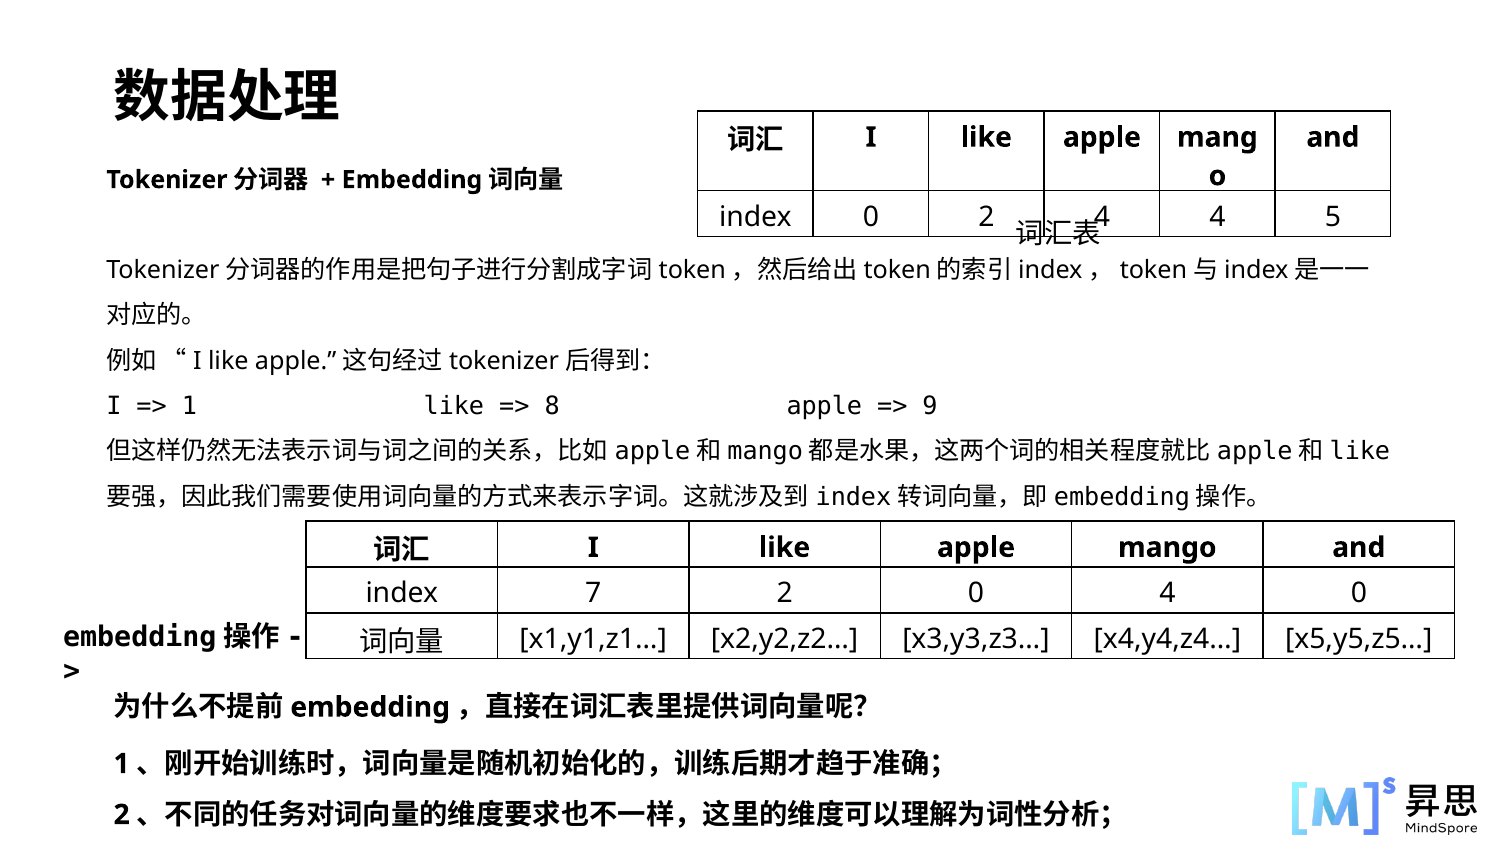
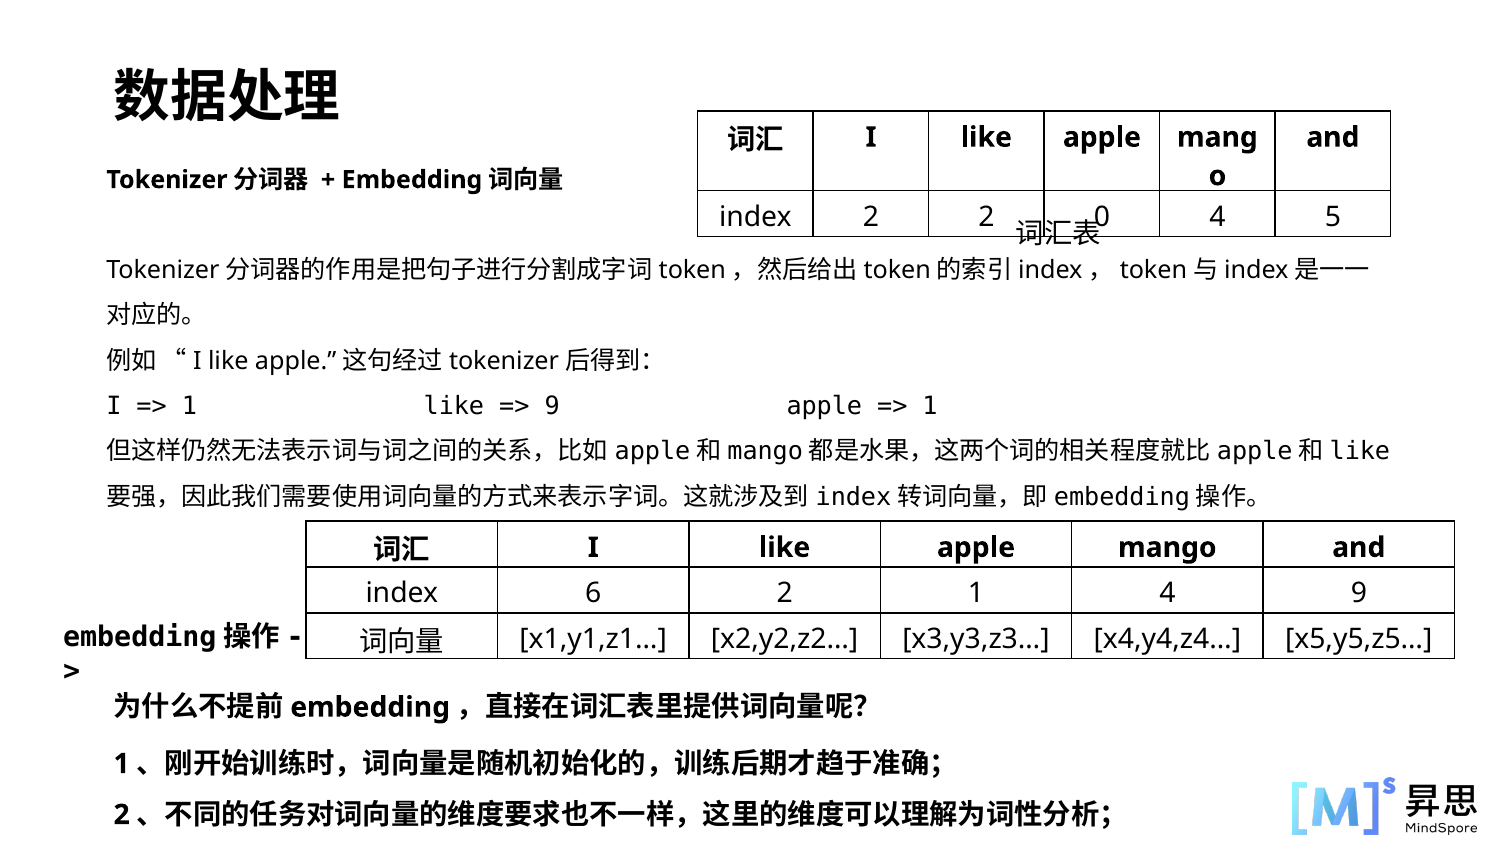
index 0: 0 -> 2
2 4: 4 -> 0
8 at (552, 406): 8 -> 9
9 at (930, 406): 9 -> 1
7: 7 -> 6
2 0: 0 -> 1
4 0: 0 -> 9
